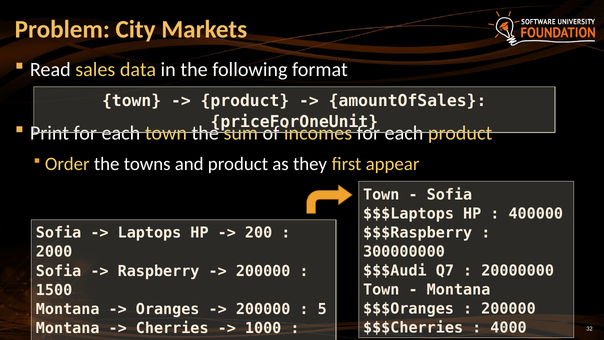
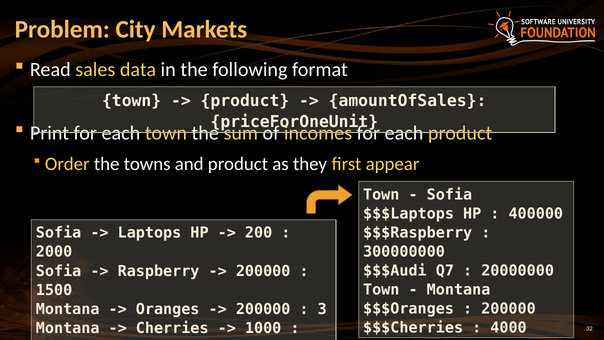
5: 5 -> 3
